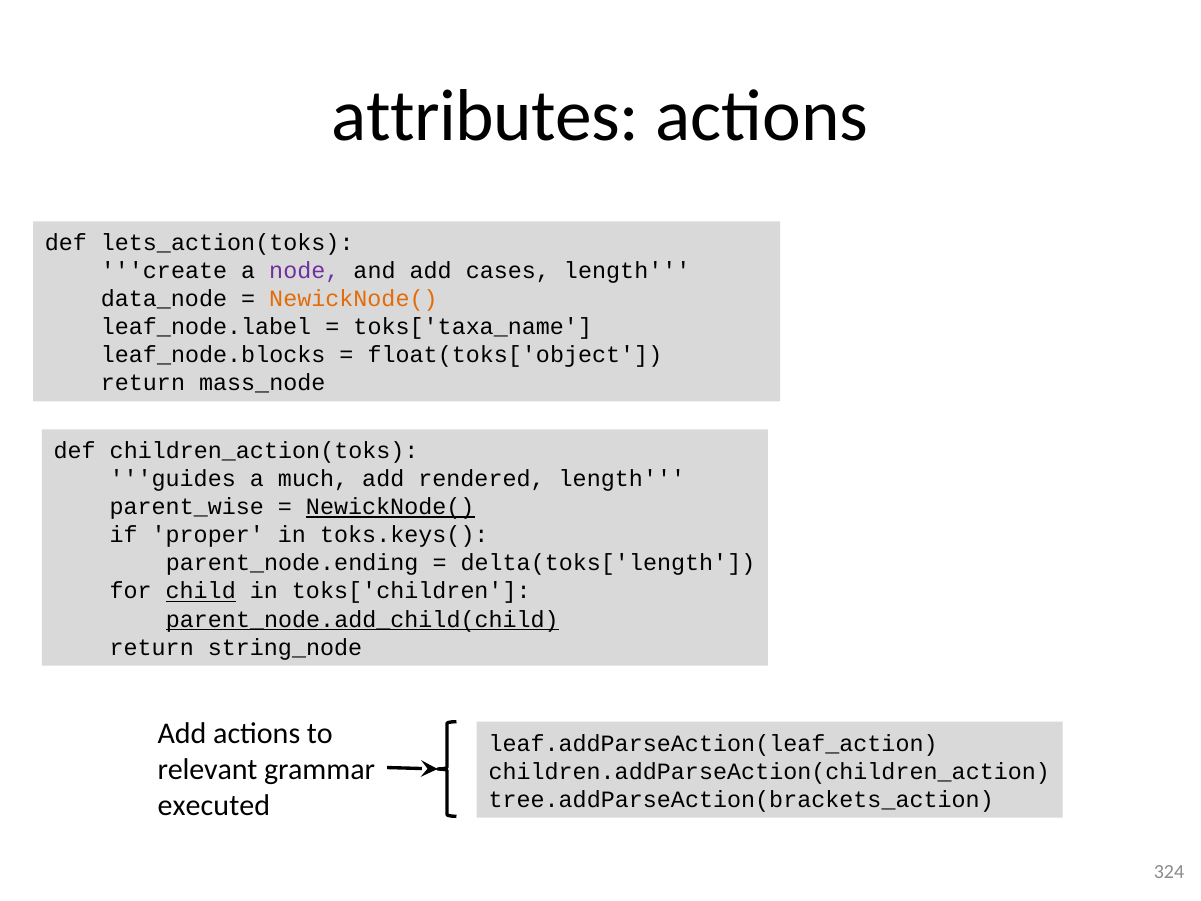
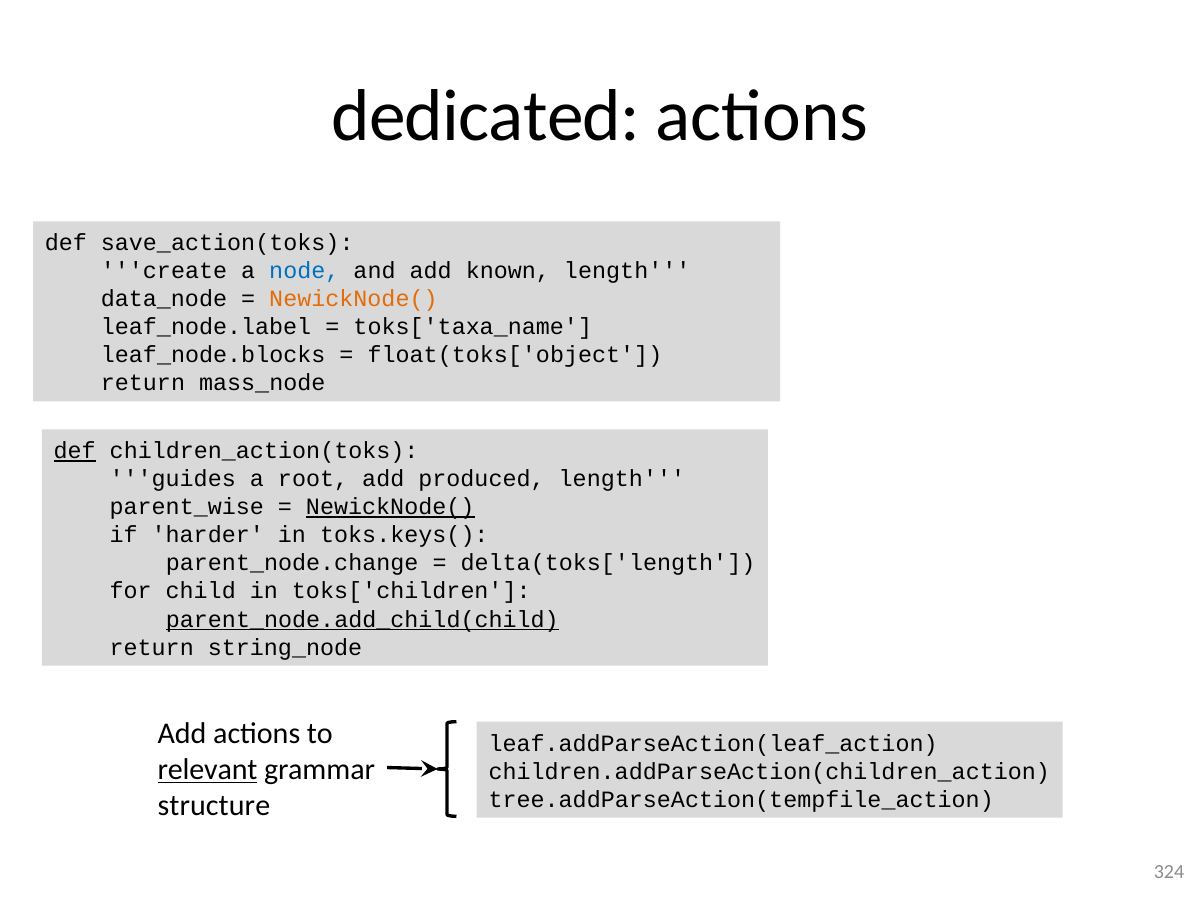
attributes: attributes -> dedicated
lets_action(toks: lets_action(toks -> save_action(toks
node colour: purple -> blue
cases: cases -> known
def at (75, 451) underline: none -> present
much: much -> root
rendered: rendered -> produced
proper: proper -> harder
parent_node.ending: parent_node.ending -> parent_node.change
child underline: present -> none
relevant underline: none -> present
tree.addParseAction(brackets_action: tree.addParseAction(brackets_action -> tree.addParseAction(tempfile_action
executed: executed -> structure
